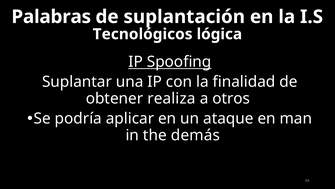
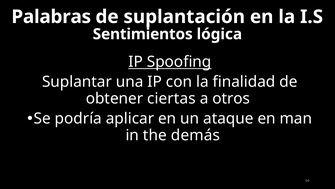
Tecnológicos: Tecnológicos -> Sentimientos
realiza: realiza -> ciertas
